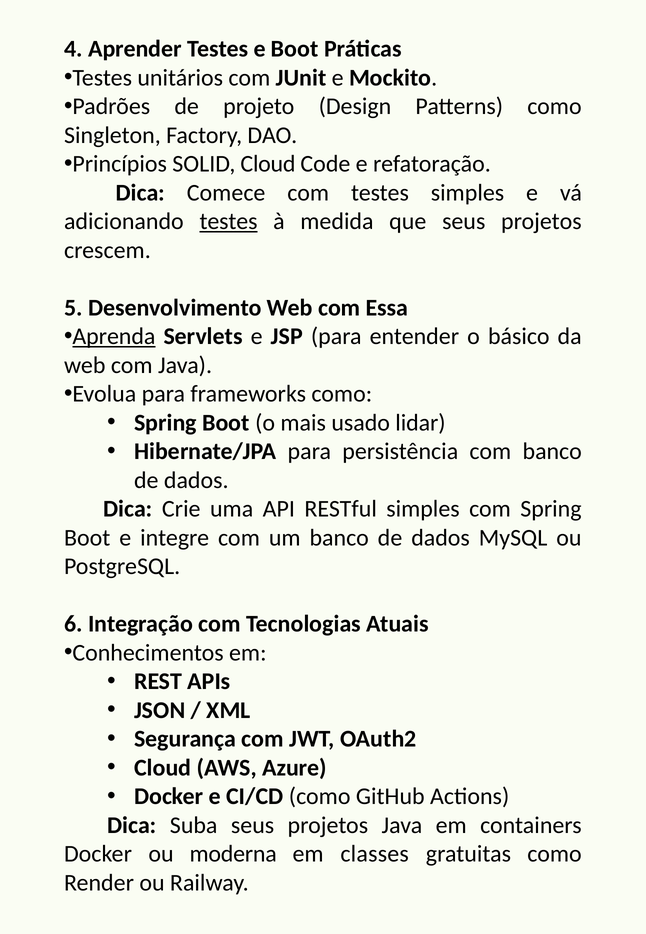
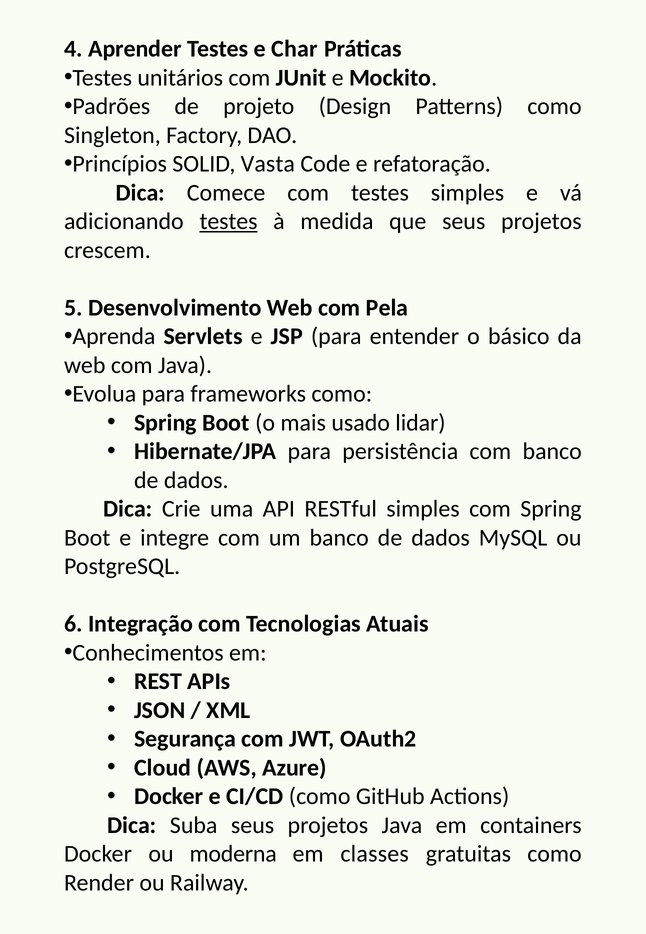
e Boot: Boot -> Char
SOLID Cloud: Cloud -> Vasta
Essa: Essa -> Pela
Aprenda underline: present -> none
